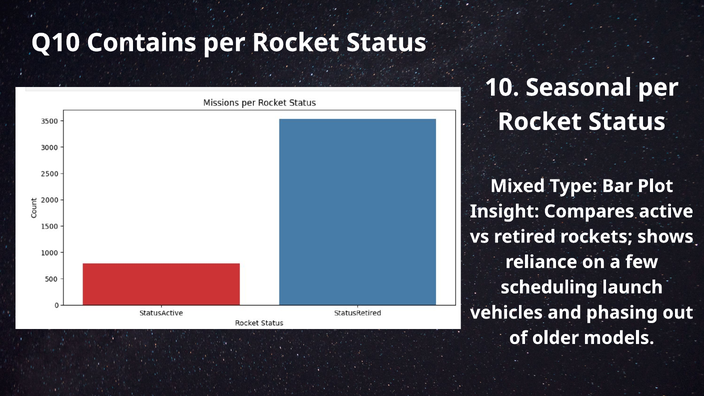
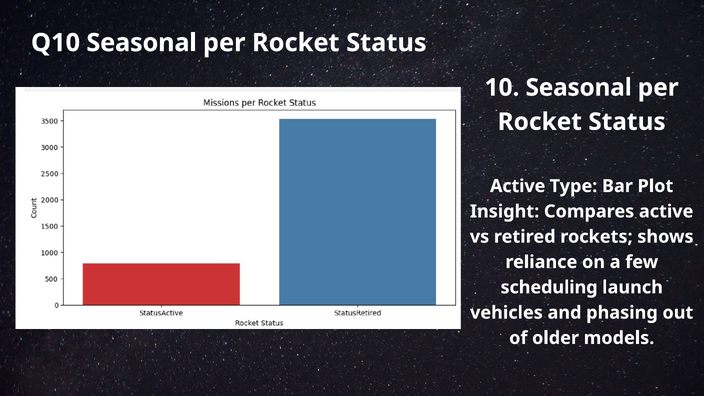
Q10 Contains: Contains -> Seasonal
Mixed at (518, 186): Mixed -> Active
